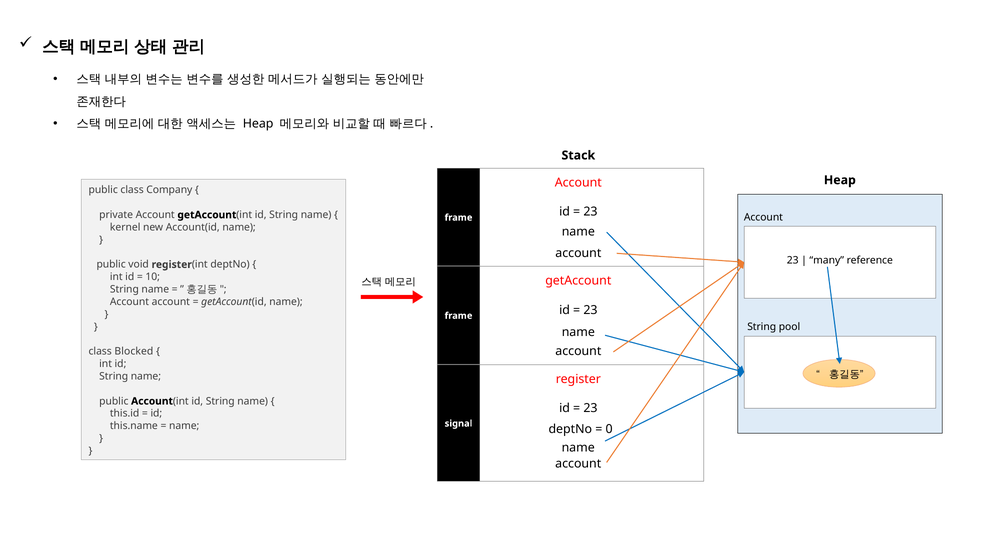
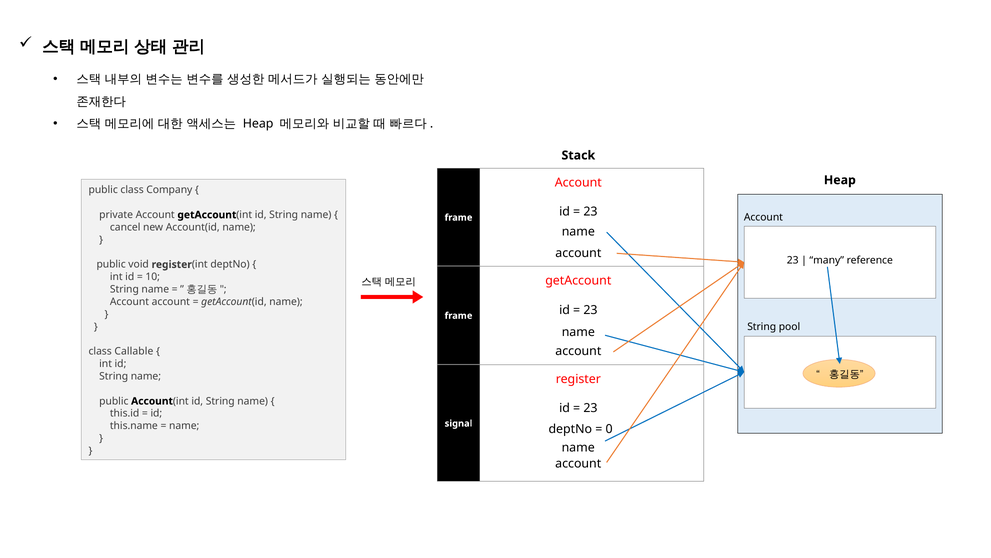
kernel: kernel -> cancel
Blocked: Blocked -> Callable
